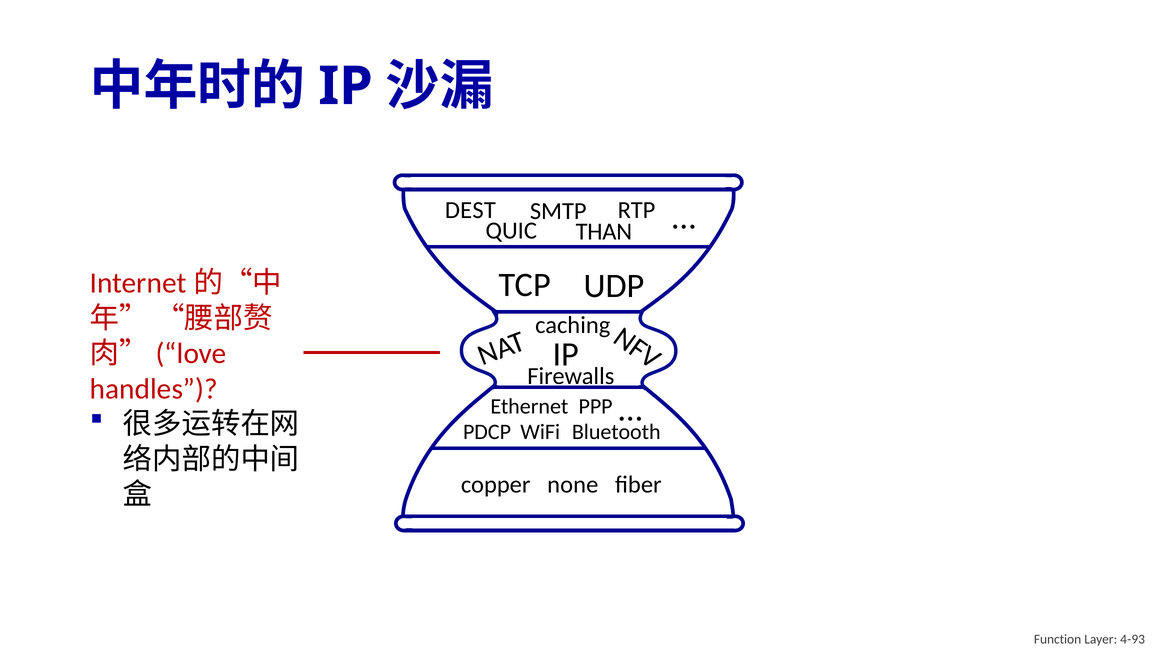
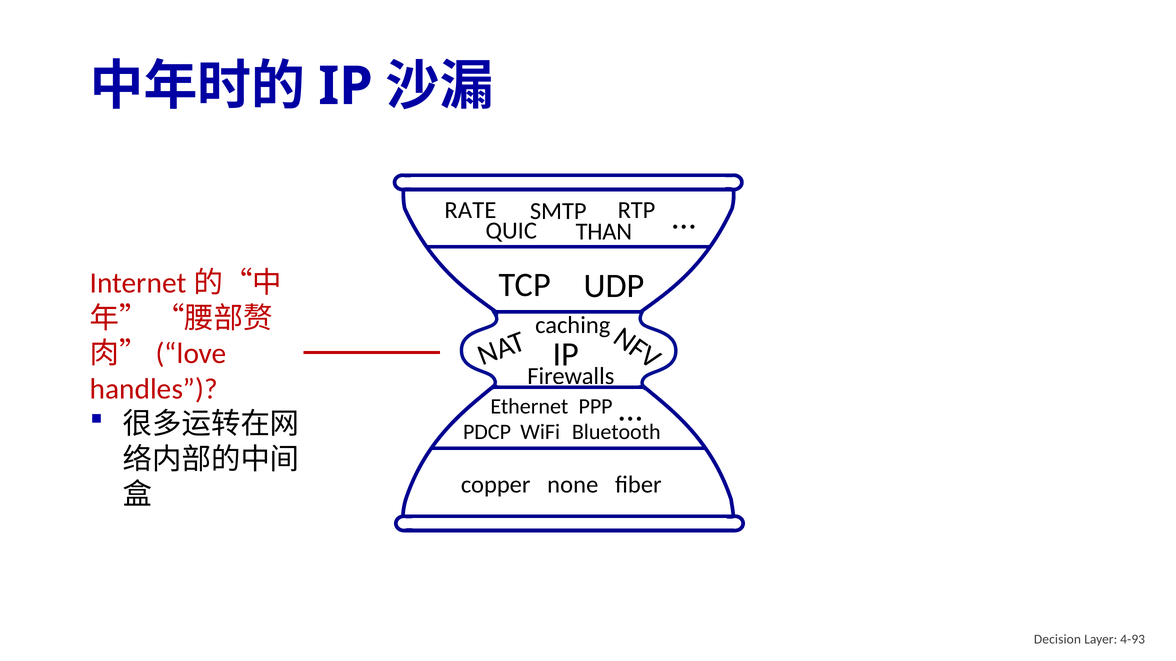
DEST: DEST -> RATE
Function: Function -> Decision
